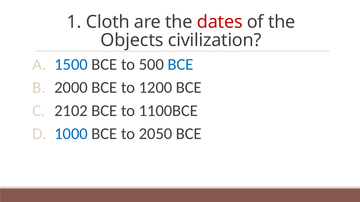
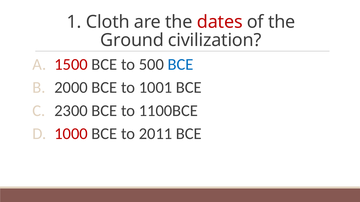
Objects: Objects -> Ground
1500 colour: blue -> red
1200: 1200 -> 1001
2102: 2102 -> 2300
1000 colour: blue -> red
2050: 2050 -> 2011
